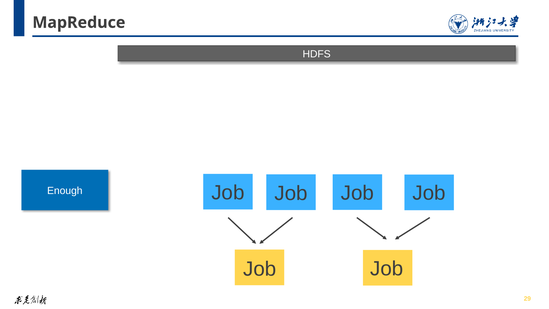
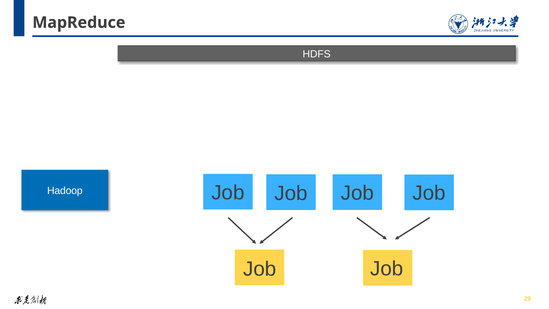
Enough: Enough -> Hadoop
